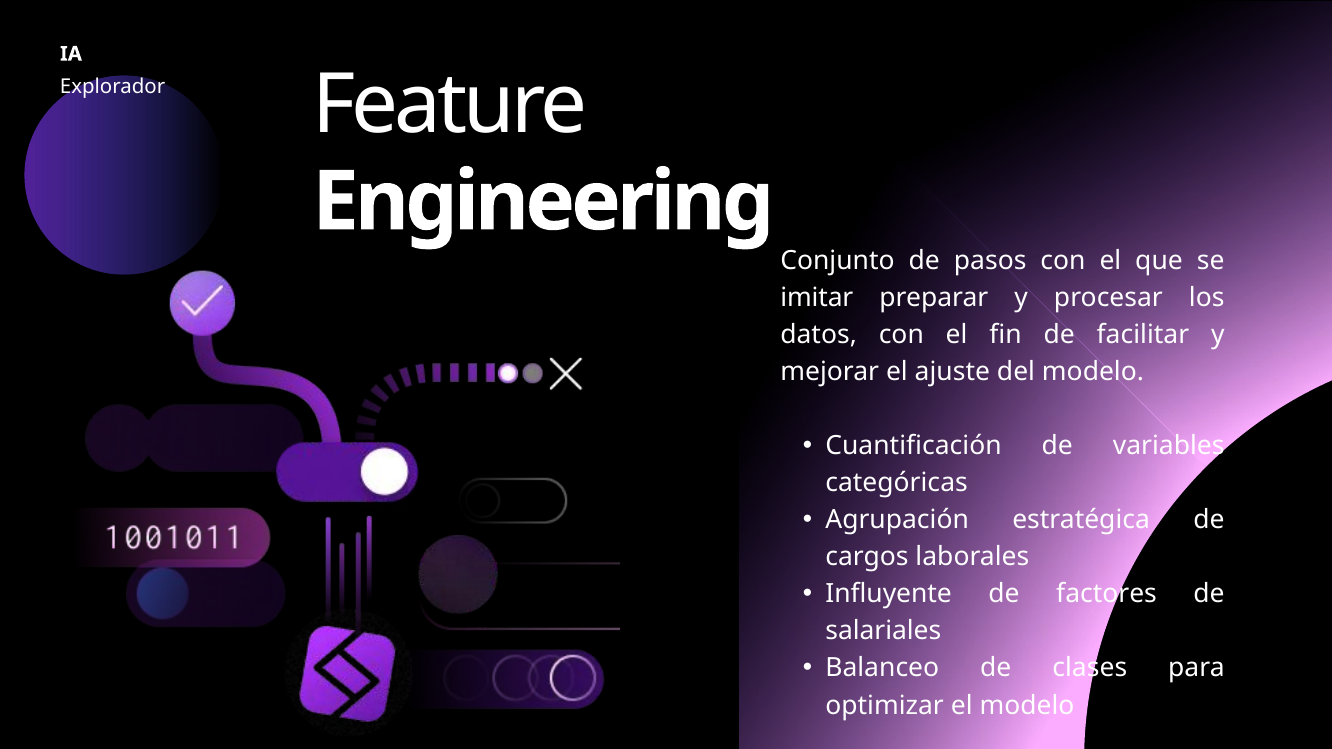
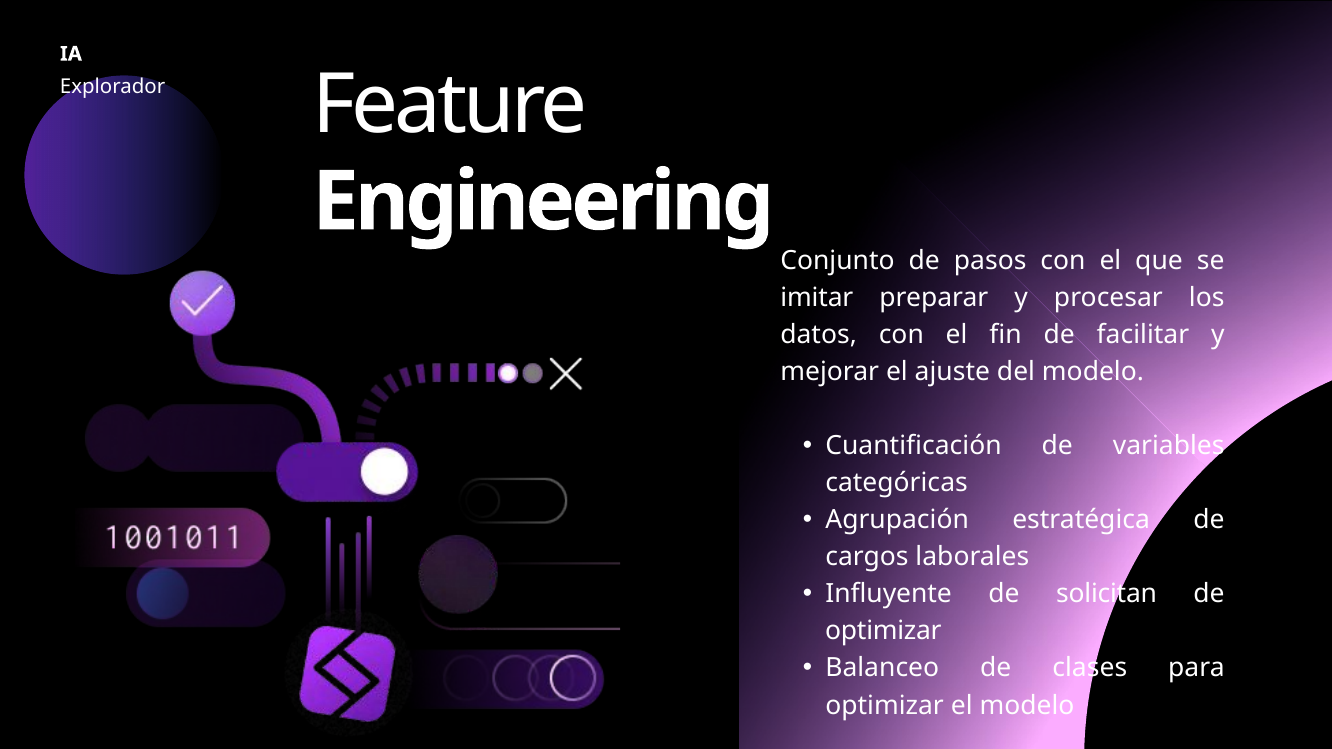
factores: factores -> solicitan
salariales at (883, 631): salariales -> optimizar
